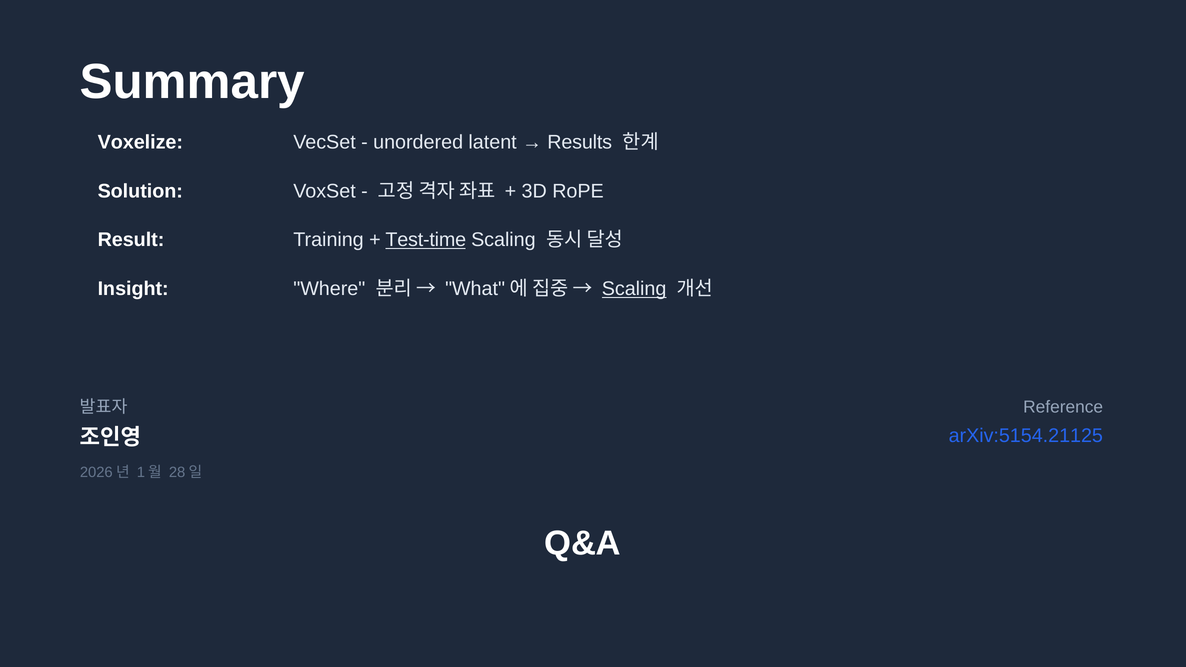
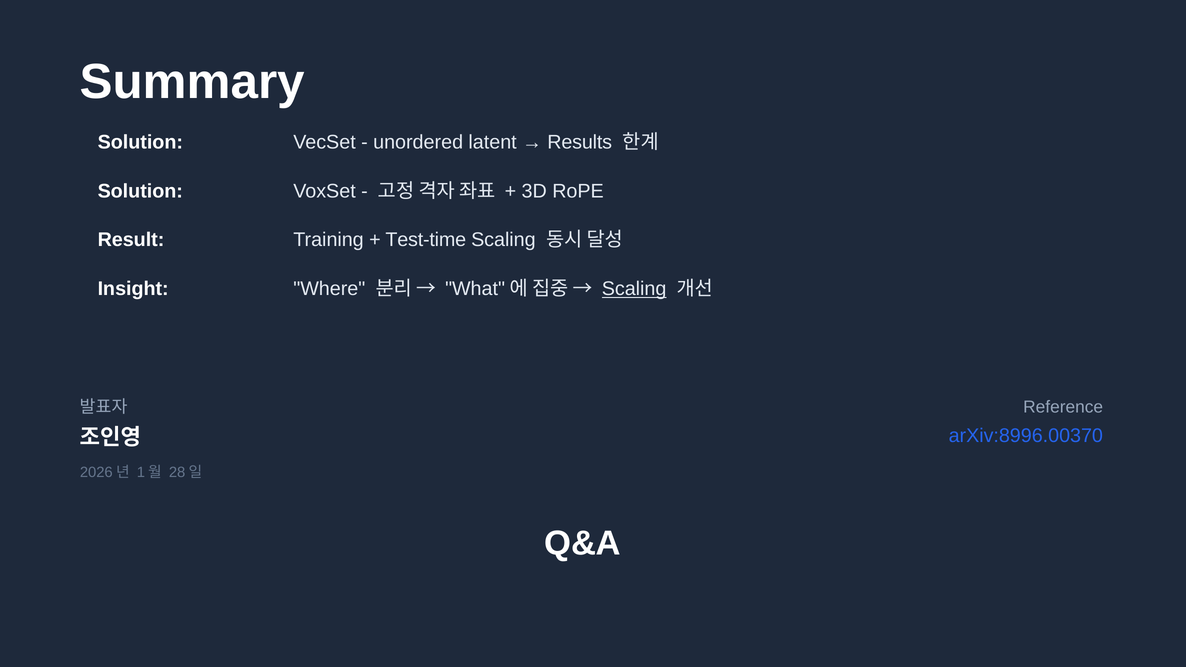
Voxelize at (140, 142): Voxelize -> Solution
Test-time underline: present -> none
arXiv:5154.21125: arXiv:5154.21125 -> arXiv:8996.00370
